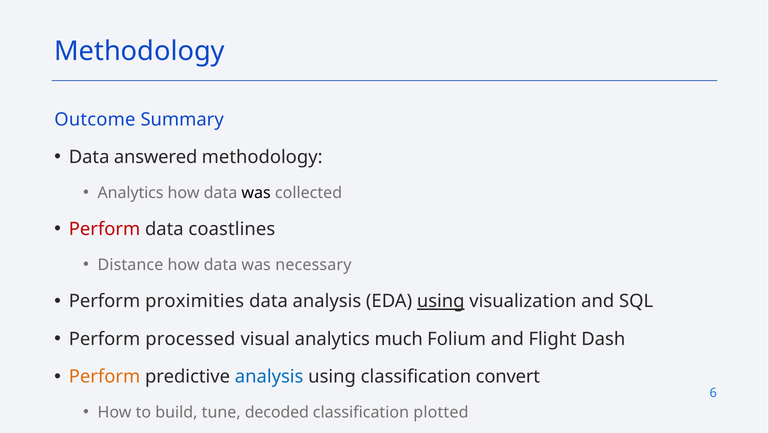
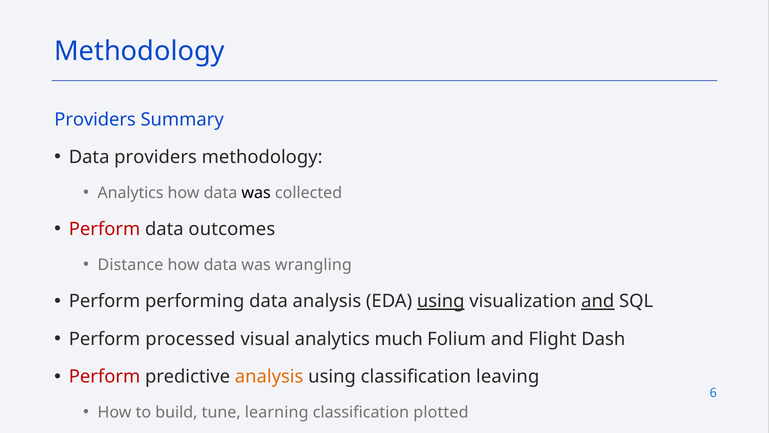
Outcome at (95, 119): Outcome -> Providers
Data answered: answered -> providers
coastlines: coastlines -> outcomes
necessary: necessary -> wrangling
proximities: proximities -> performing
and at (598, 301) underline: none -> present
Perform at (104, 376) colour: orange -> red
analysis at (269, 376) colour: blue -> orange
convert: convert -> leaving
decoded: decoded -> learning
